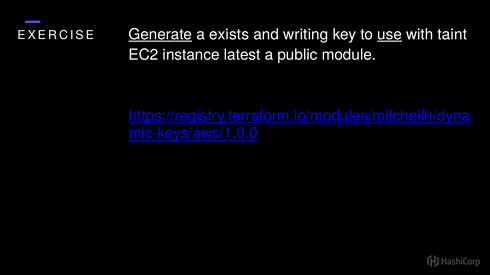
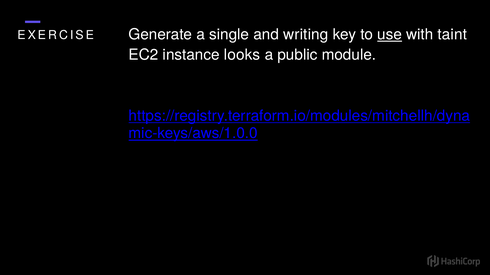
Generate underline: present -> none
exists: exists -> single
latest: latest -> looks
